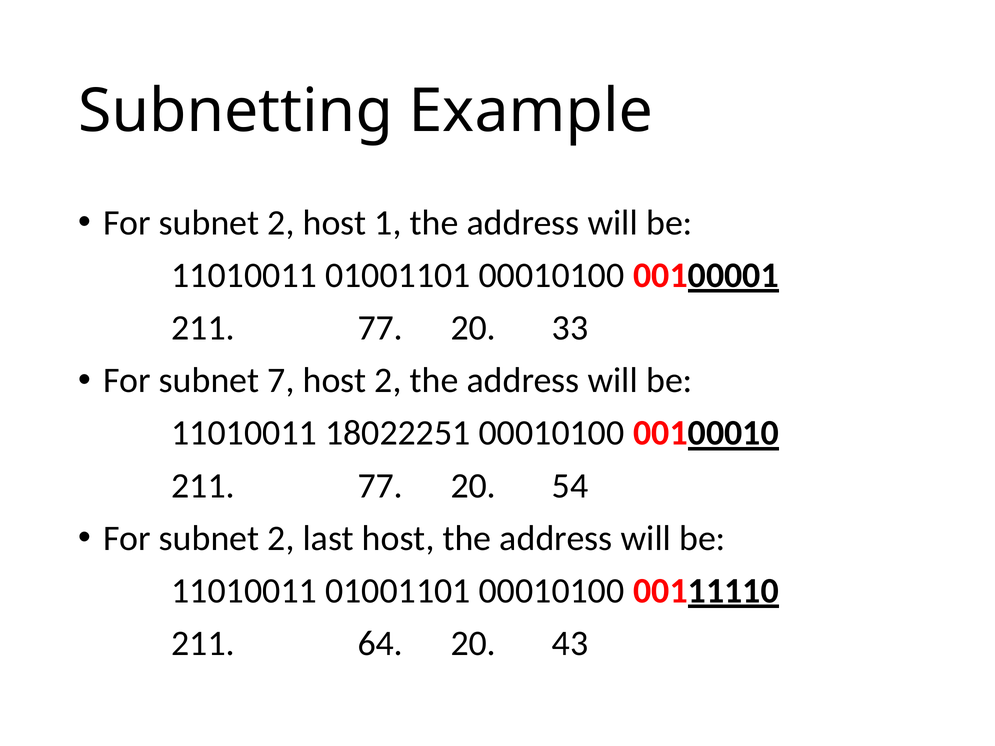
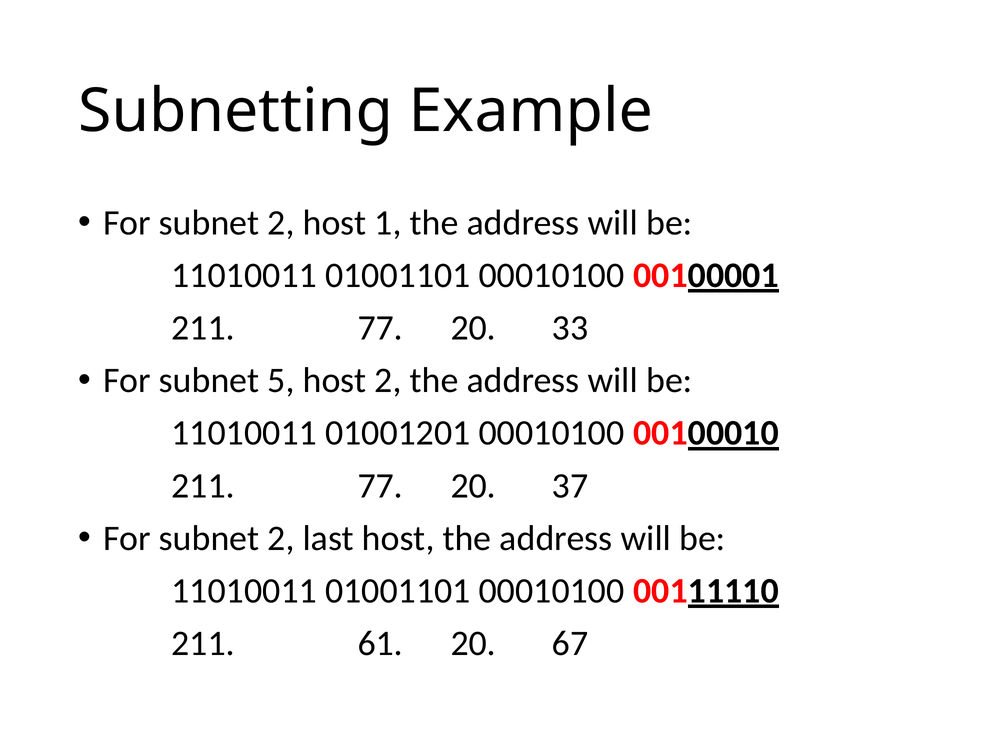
7: 7 -> 5
18022251: 18022251 -> 01001201
54: 54 -> 37
64: 64 -> 61
43: 43 -> 67
